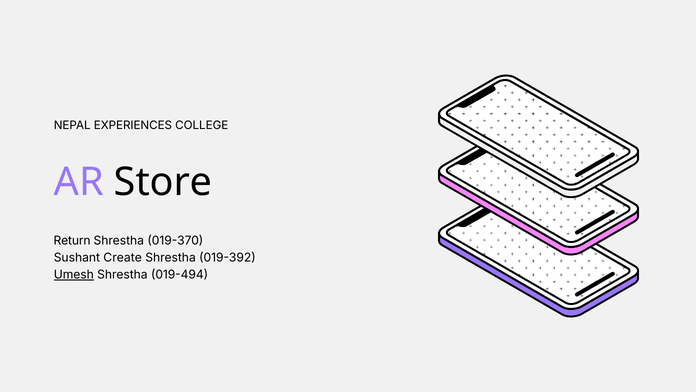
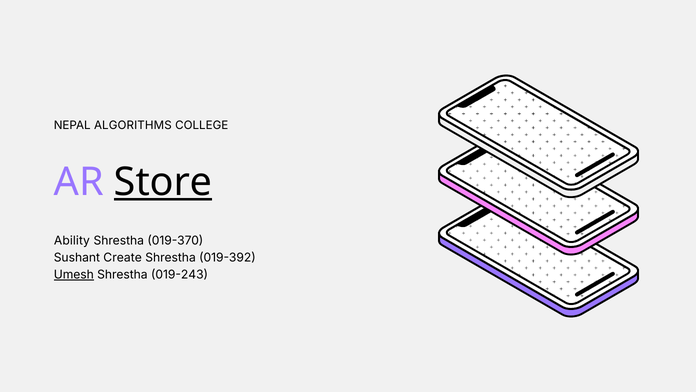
EXPERIENCES: EXPERIENCES -> ALGORITHMS
Store underline: none -> present
Return: Return -> Ability
019-494: 019-494 -> 019-243
